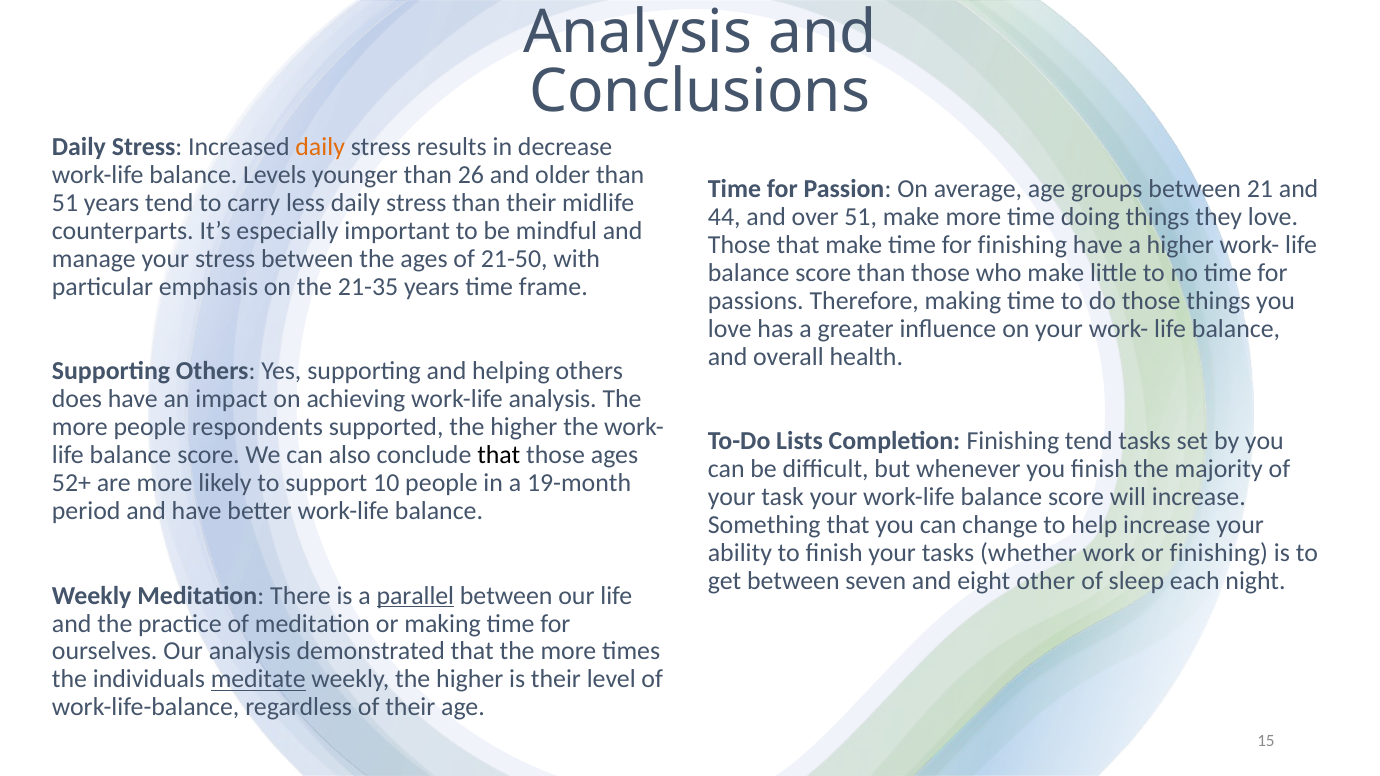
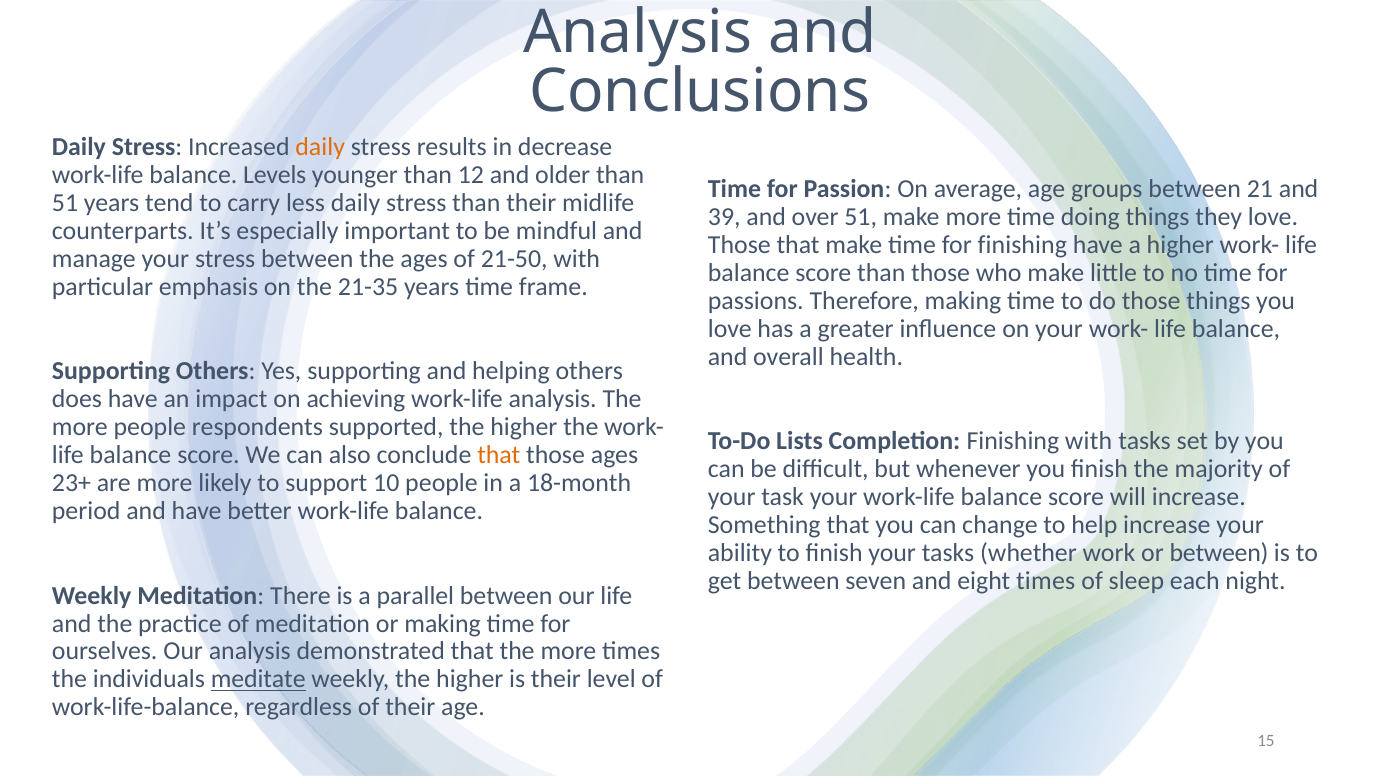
26: 26 -> 12
44: 44 -> 39
Finishing tend: tend -> with
that at (499, 455) colour: black -> orange
52+: 52+ -> 23+
19-month: 19-month -> 18-month
or finishing: finishing -> between
eight other: other -> times
parallel underline: present -> none
